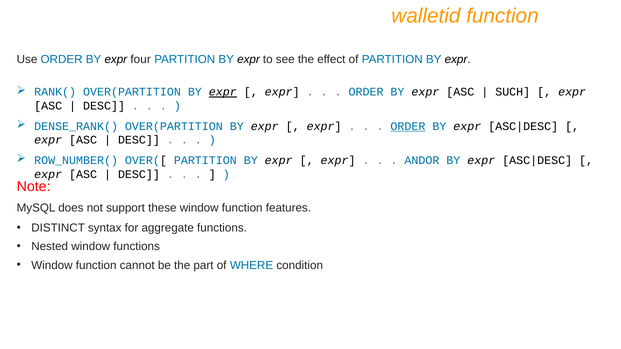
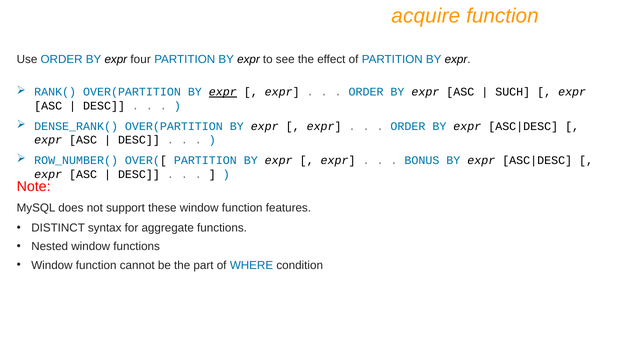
walletid: walletid -> acquire
ORDER at (408, 126) underline: present -> none
ANDOR: ANDOR -> BONUS
